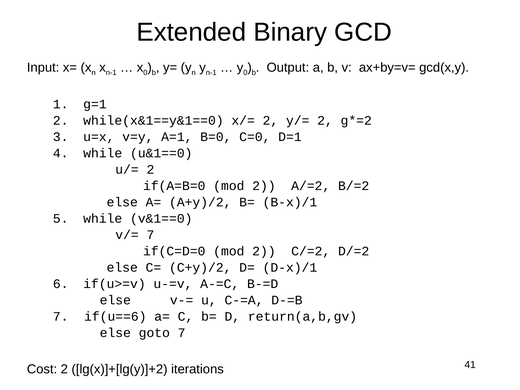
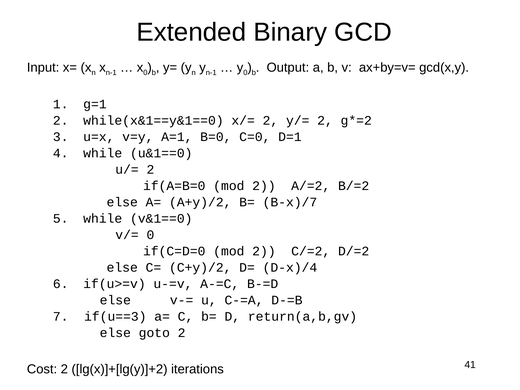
B-x)/1: B-x)/1 -> B-x)/7
v/= 7: 7 -> 0
D-x)/1: D-x)/1 -> D-x)/4
if(u==6: if(u==6 -> if(u==3
goto 7: 7 -> 2
